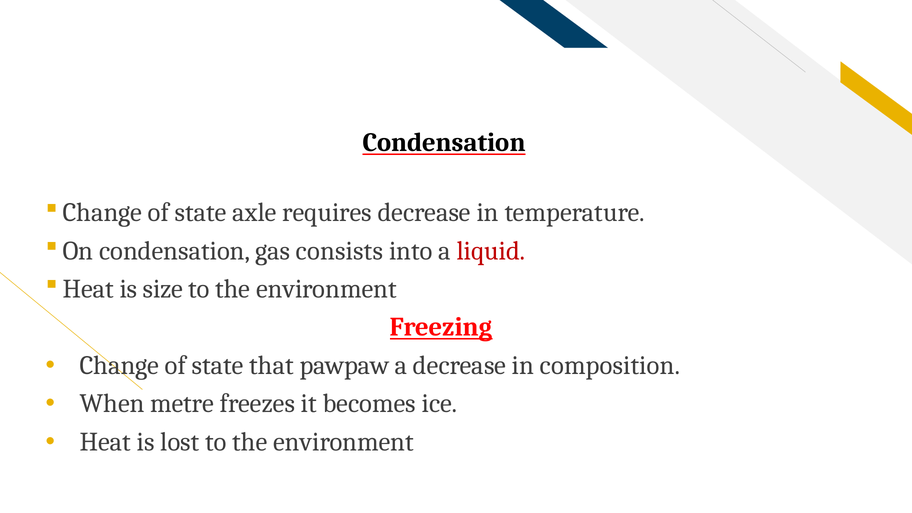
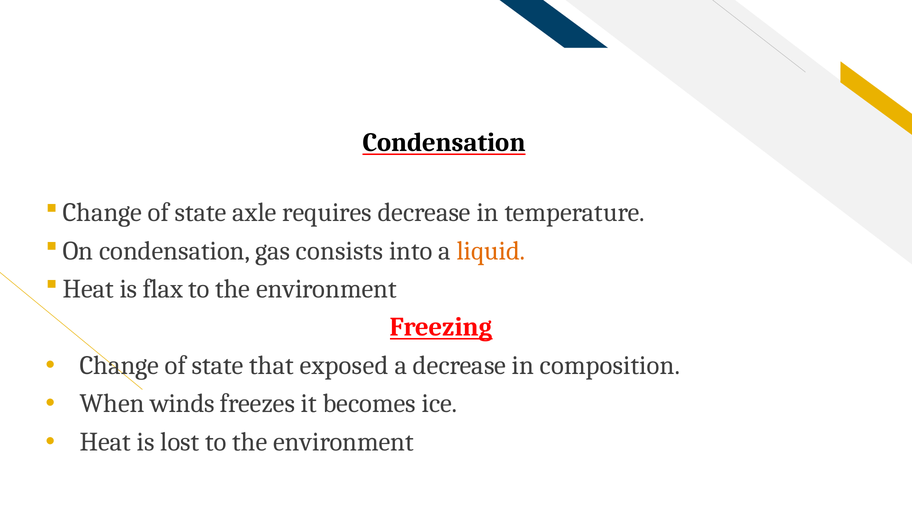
liquid colour: red -> orange
size: size -> flax
pawpaw: pawpaw -> exposed
metre: metre -> winds
